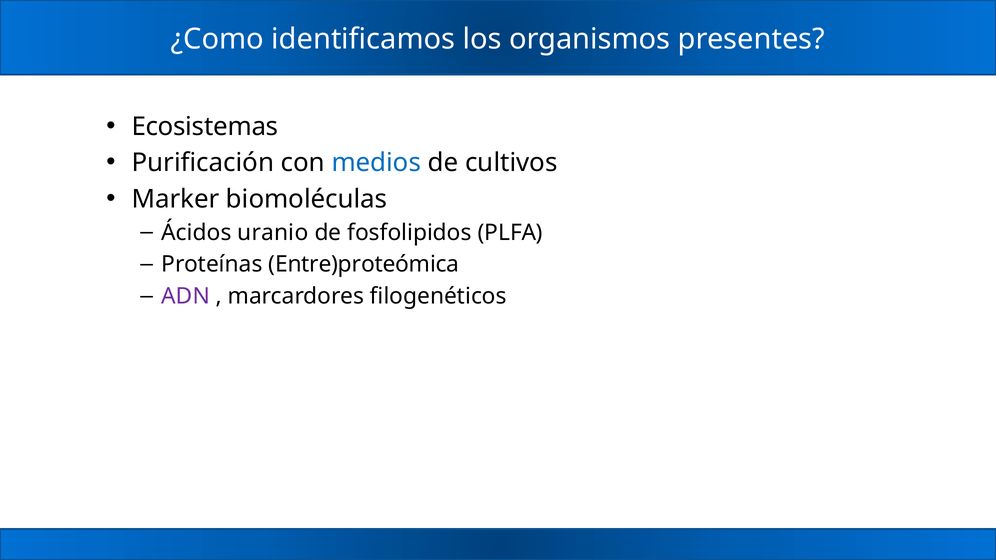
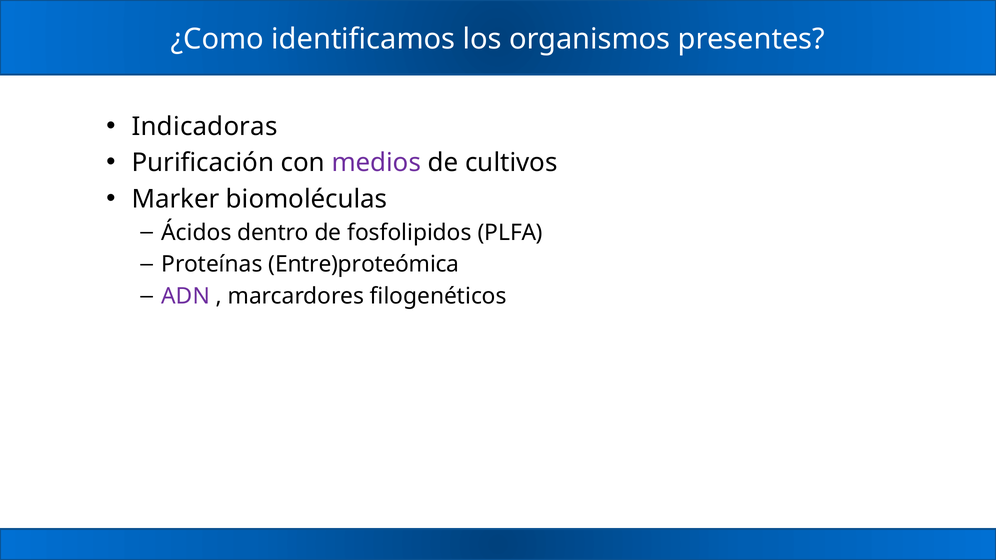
Ecosistemas: Ecosistemas -> Indicadoras
medios colour: blue -> purple
uranio: uranio -> dentro
